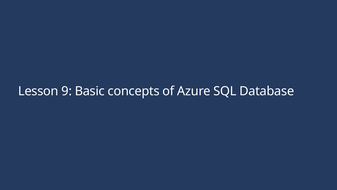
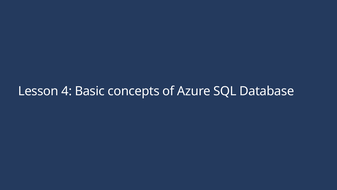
9: 9 -> 4
